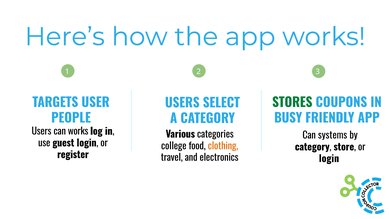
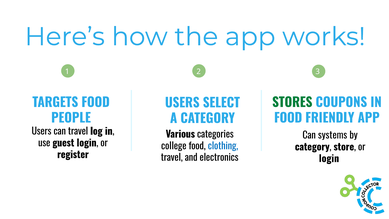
TARGETS USER: USER -> FOOD
BUSY at (288, 118): BUSY -> FOOD
can works: works -> travel
clothing colour: orange -> blue
